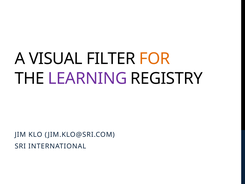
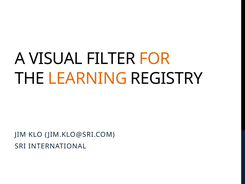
LEARNING colour: purple -> orange
